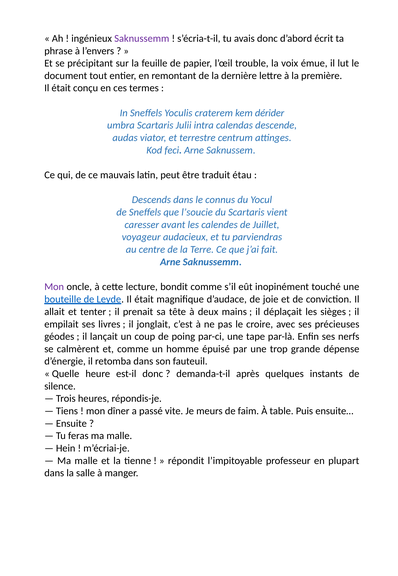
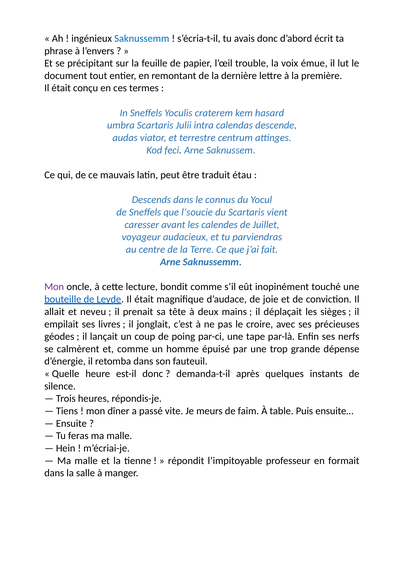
Saknussemm at (142, 38) colour: purple -> blue
dérider: dérider -> hasard
tenter: tenter -> neveu
plupart: plupart -> formait
